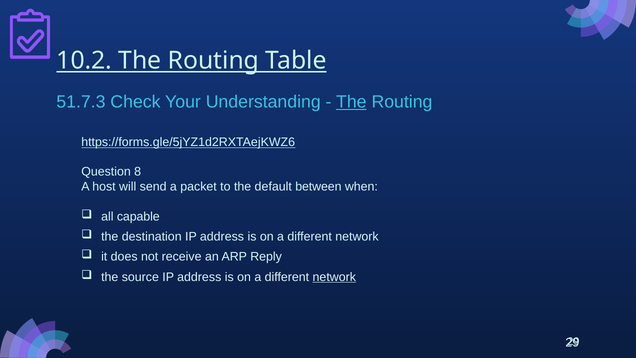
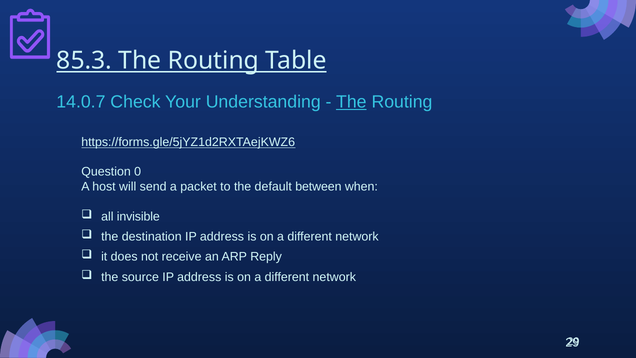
10.2: 10.2 -> 85.3
51.7.3: 51.7.3 -> 14.0.7
8: 8 -> 0
capable: capable -> invisible
network at (334, 277) underline: present -> none
